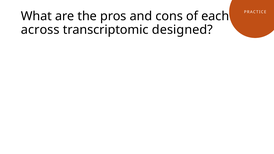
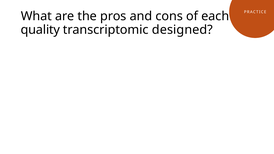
across: across -> quality
